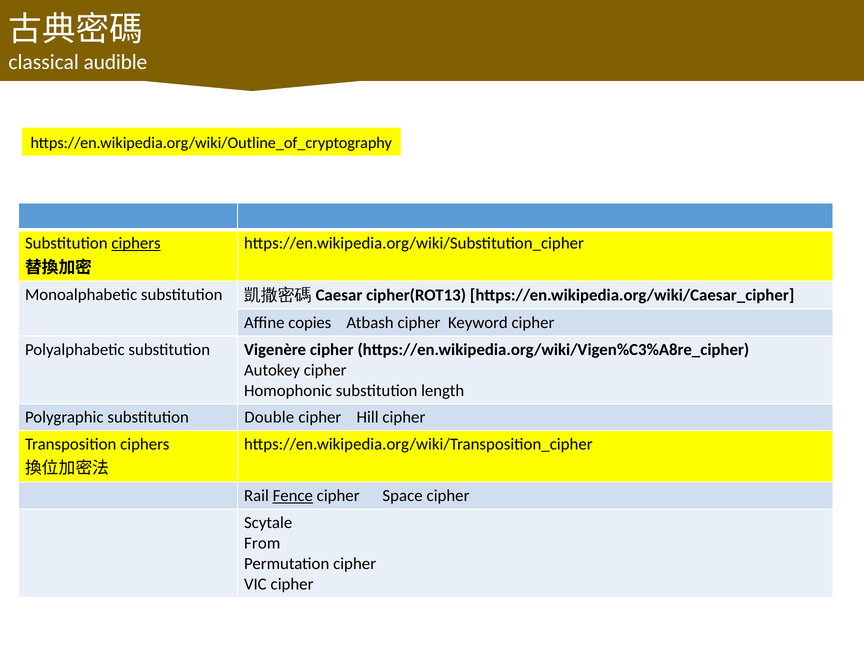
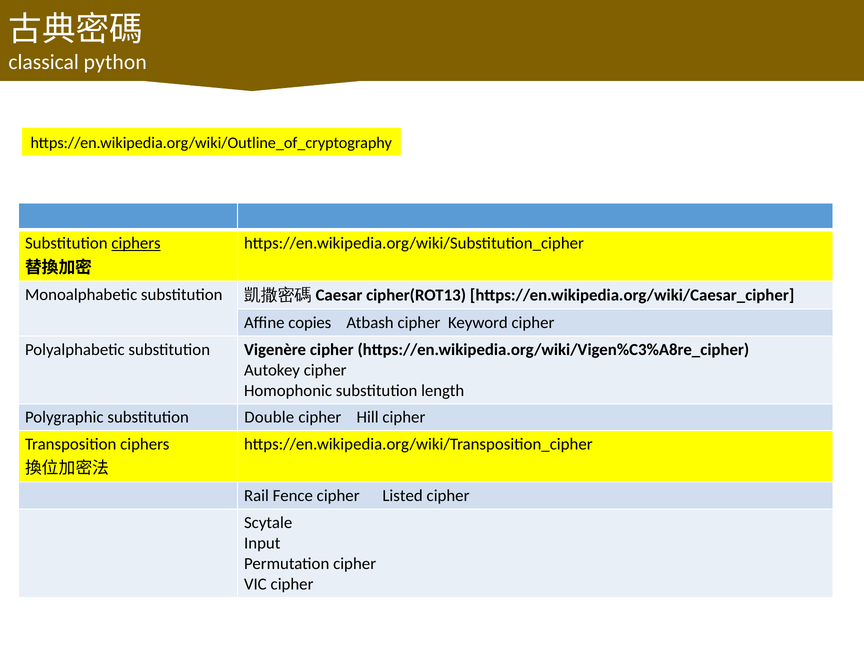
audible: audible -> python
Fence underline: present -> none
Space: Space -> Listed
From: From -> Input
